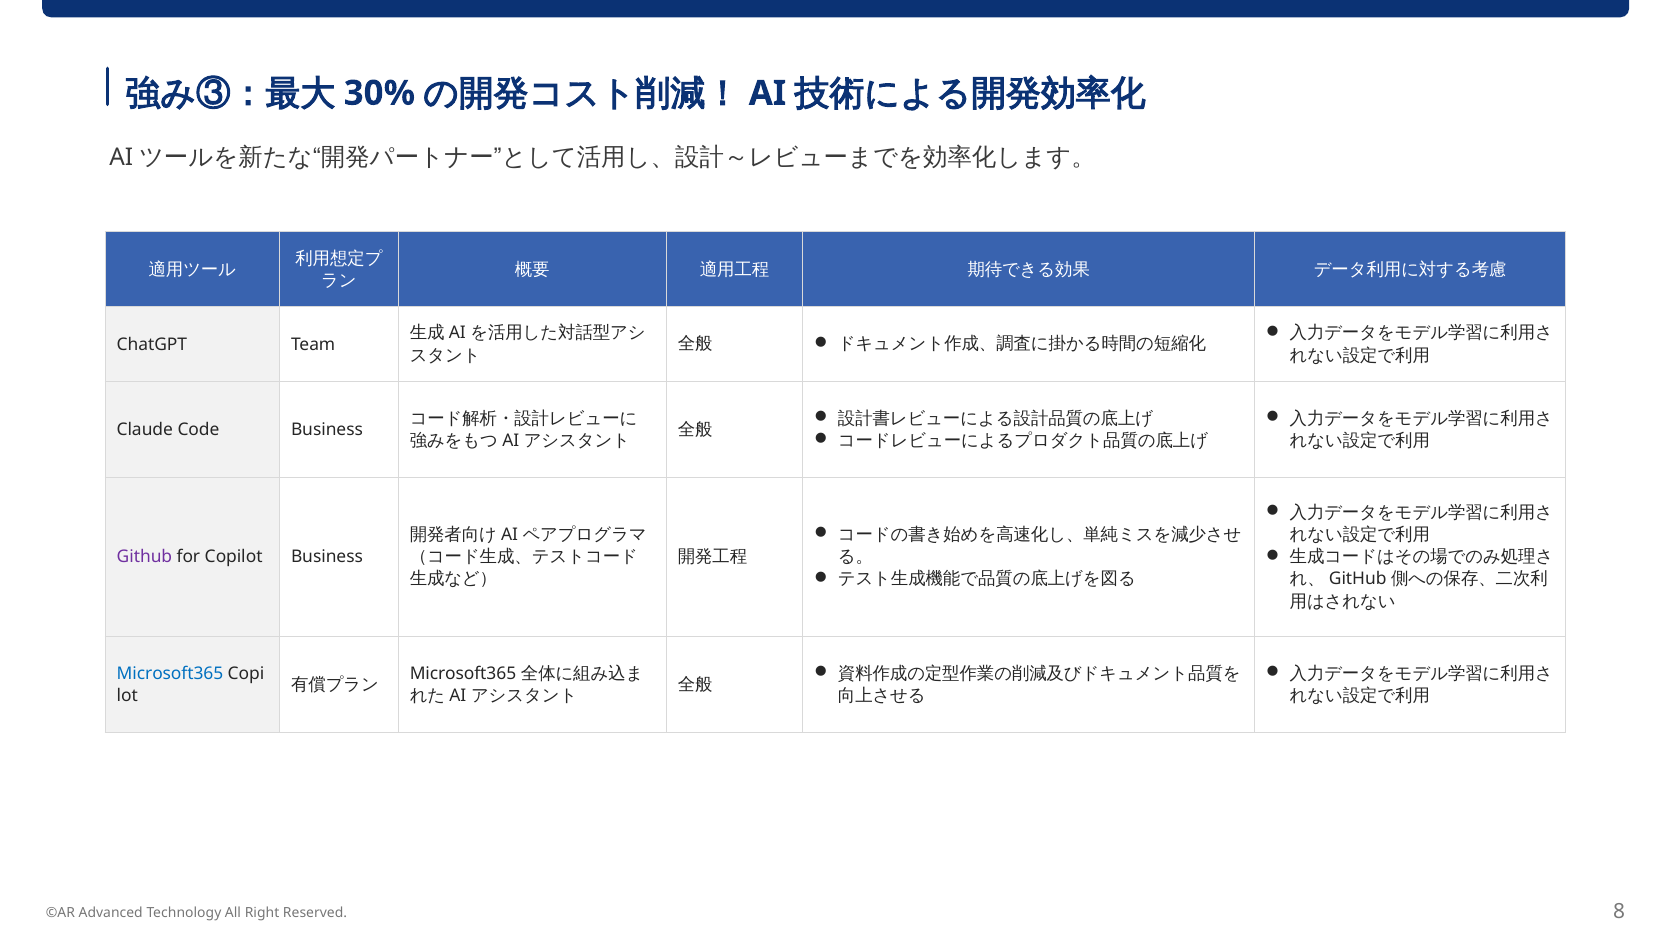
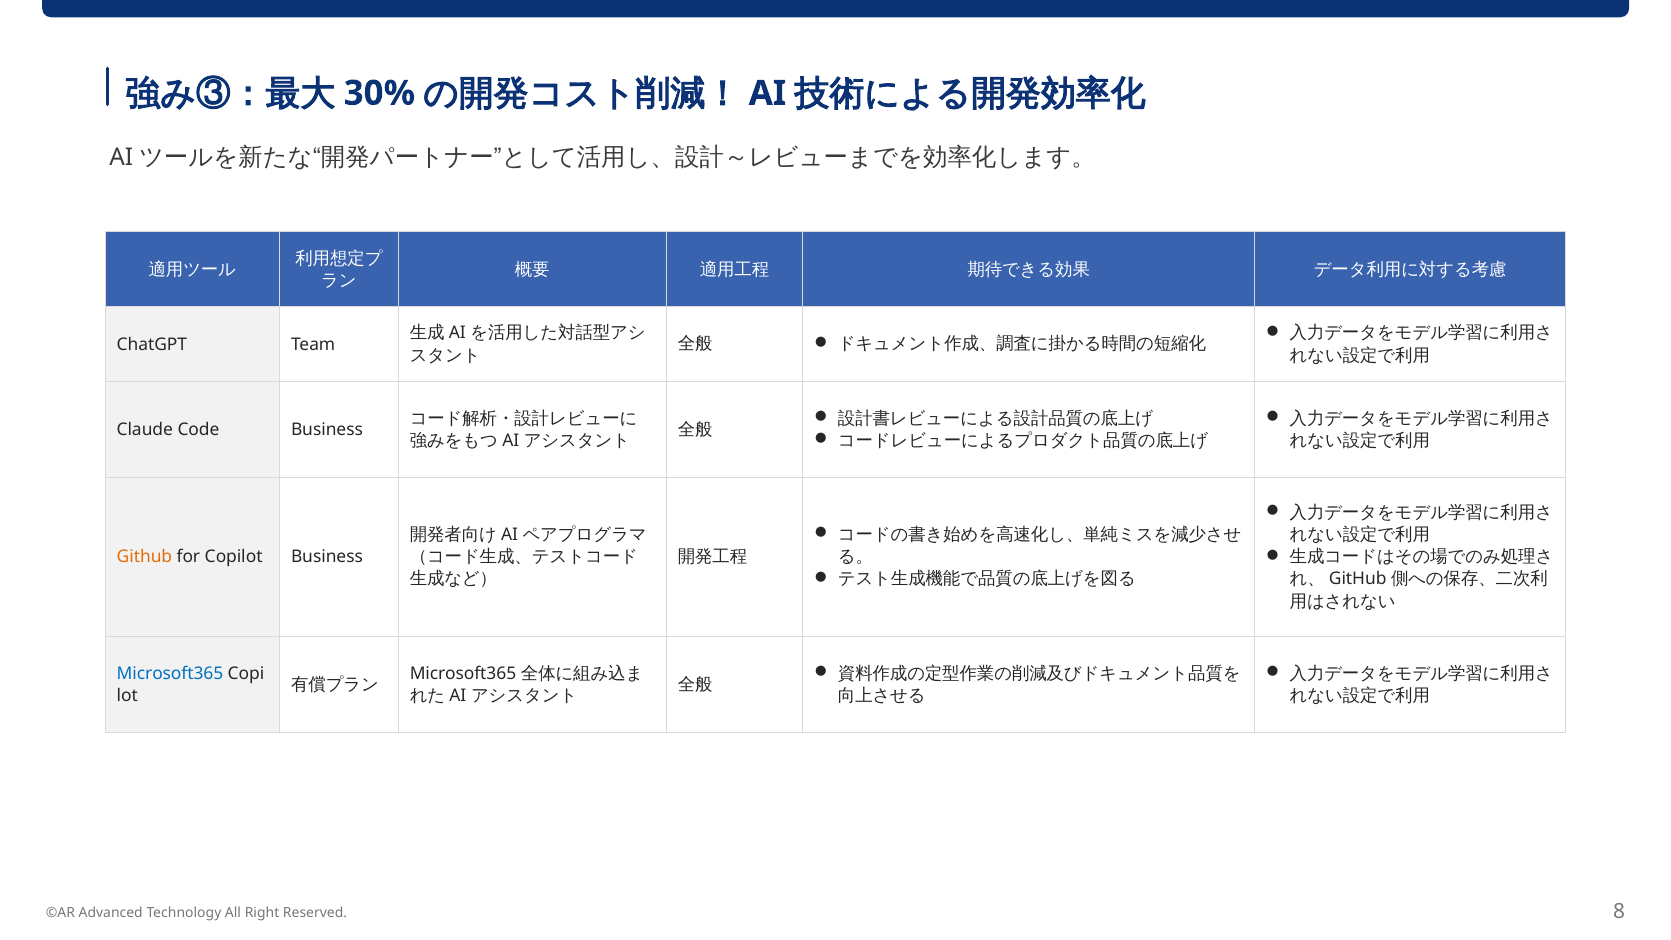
Github colour: purple -> orange
